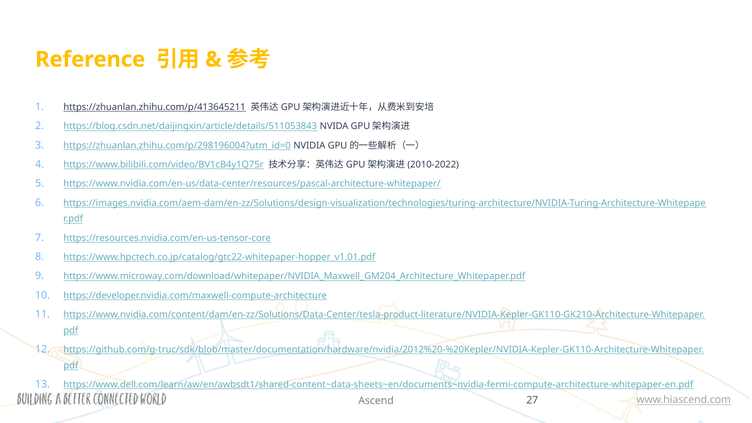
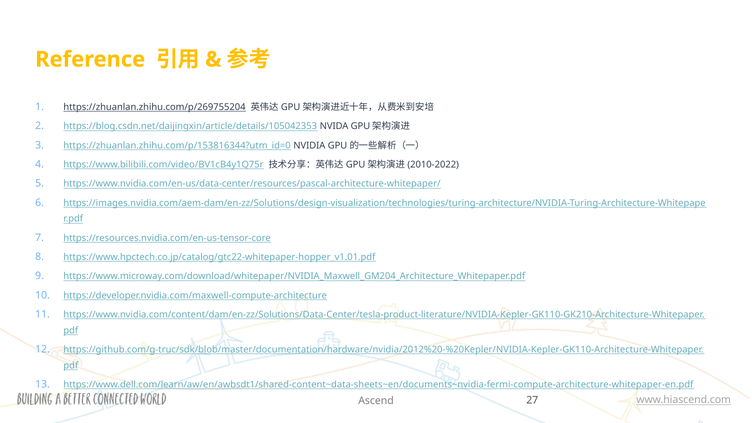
https://zhuanlan.zhihu.com/p/413645211: https://zhuanlan.zhihu.com/p/413645211 -> https://zhuanlan.zhihu.com/p/269755204
https://blog.csdn.net/daijingxin/article/details/511053843: https://blog.csdn.net/daijingxin/article/details/511053843 -> https://blog.csdn.net/daijingxin/article/details/105042353
https://zhuanlan.zhihu.com/p/298196004?utm_id=0: https://zhuanlan.zhihu.com/p/298196004?utm_id=0 -> https://zhuanlan.zhihu.com/p/153816344?utm_id=0
